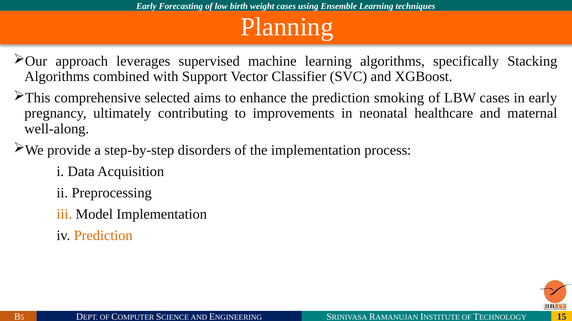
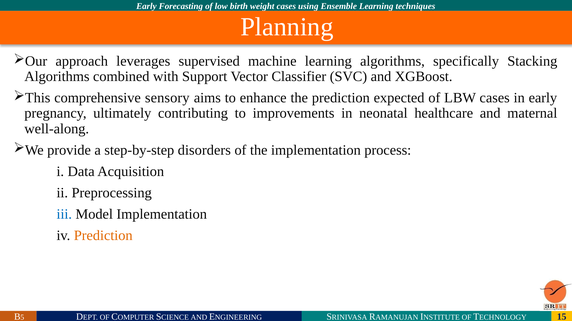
selected: selected -> sensory
smoking: smoking -> expected
iii colour: orange -> blue
